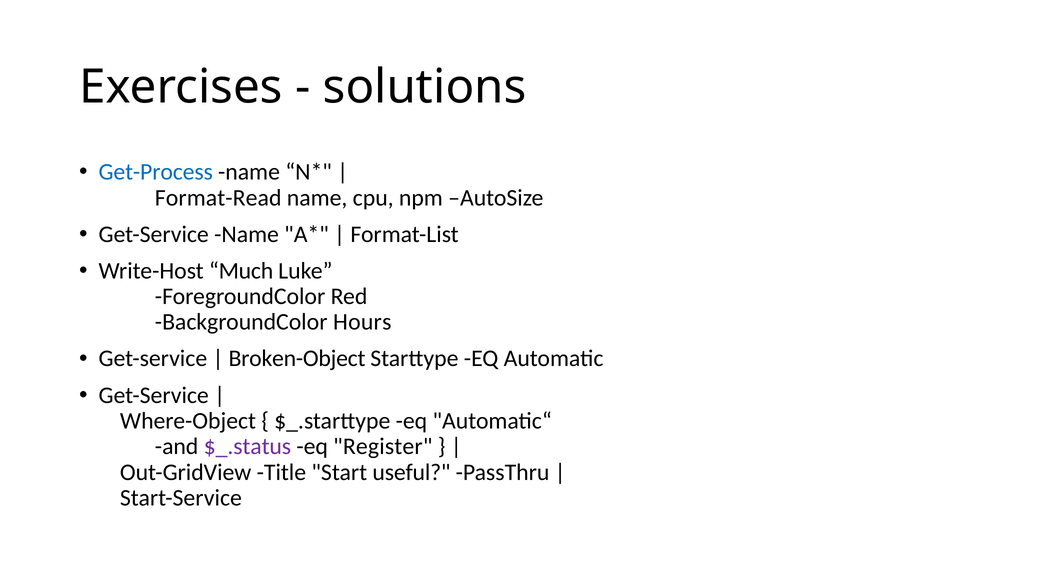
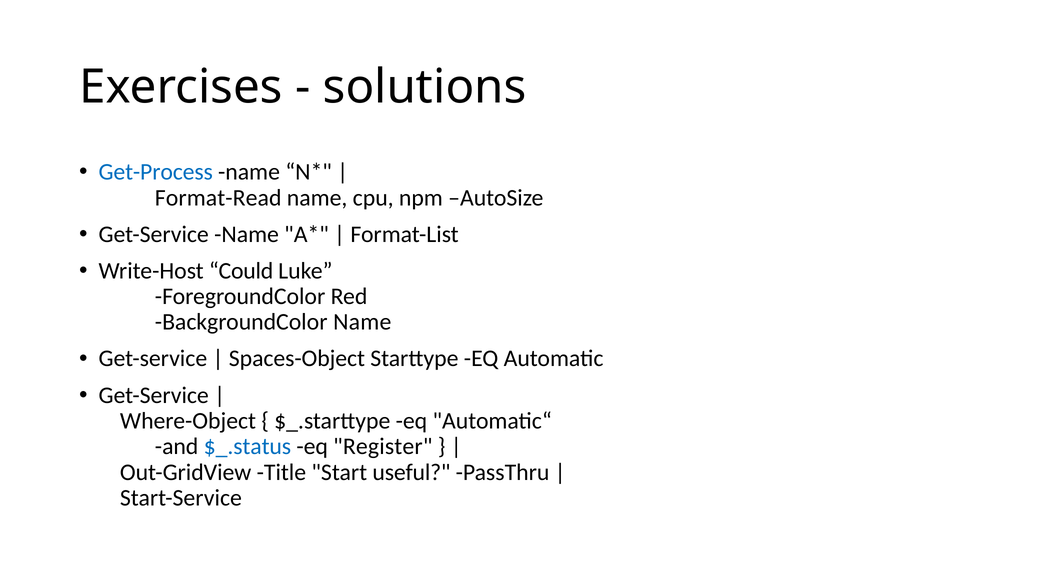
Much: Much -> Could
BackgroundColor Hours: Hours -> Name
Broken-Object: Broken-Object -> Spaces-Object
$_.status colour: purple -> blue
